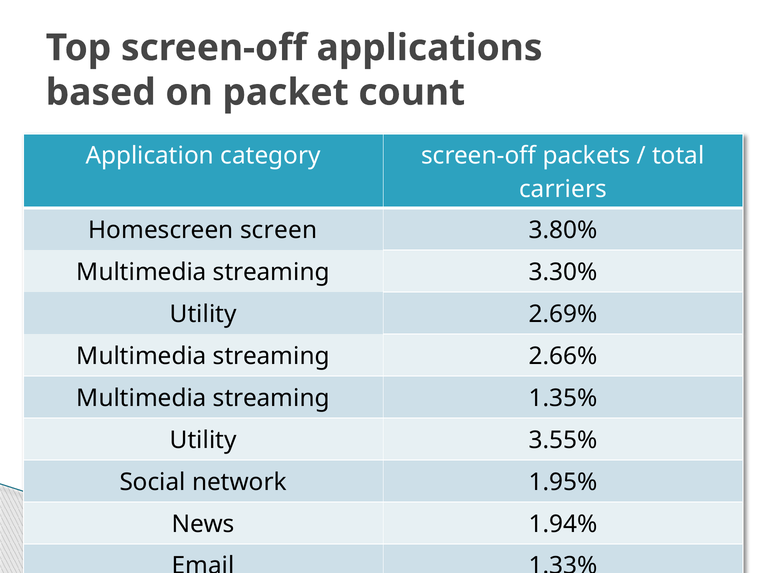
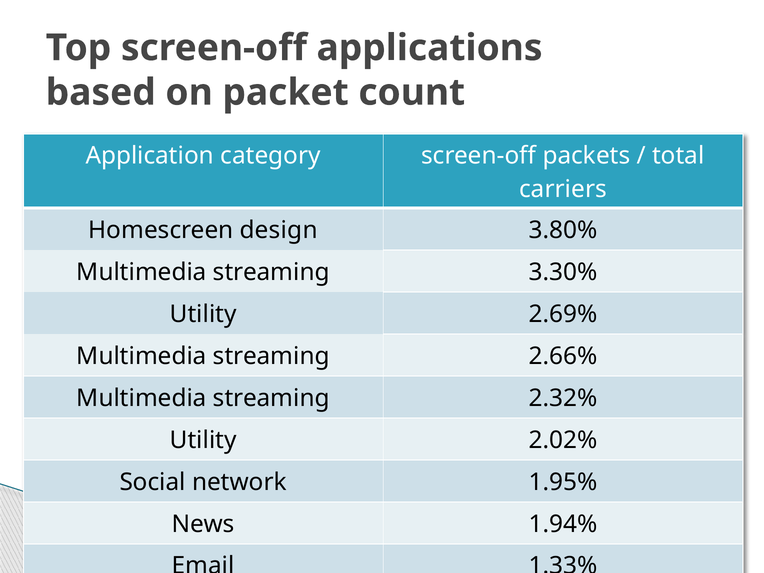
screen: screen -> design
1.35%: 1.35% -> 2.32%
3.55%: 3.55% -> 2.02%
